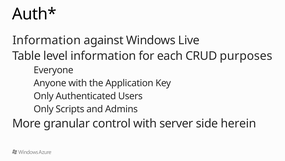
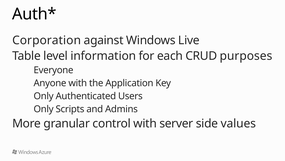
Information at (47, 40): Information -> Corporation
herein: herein -> values
